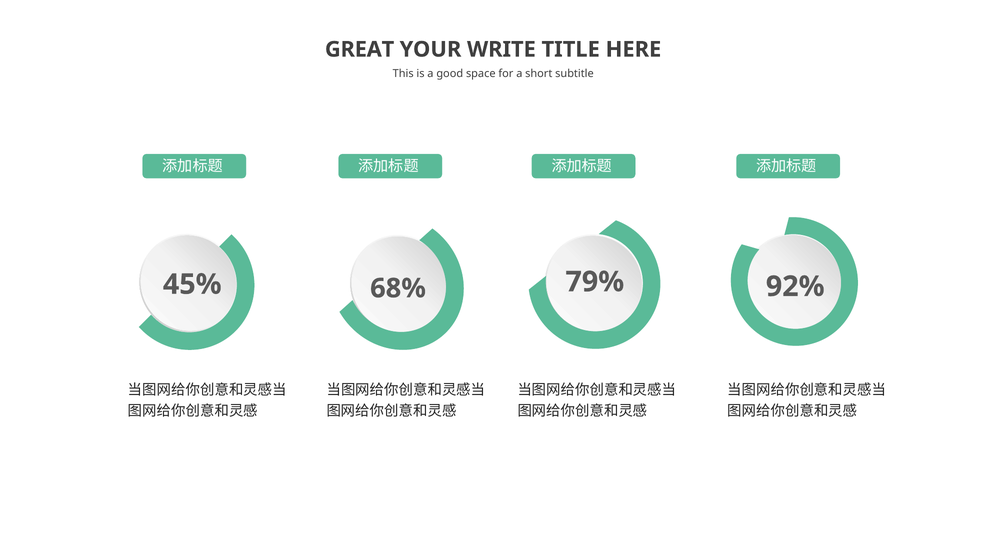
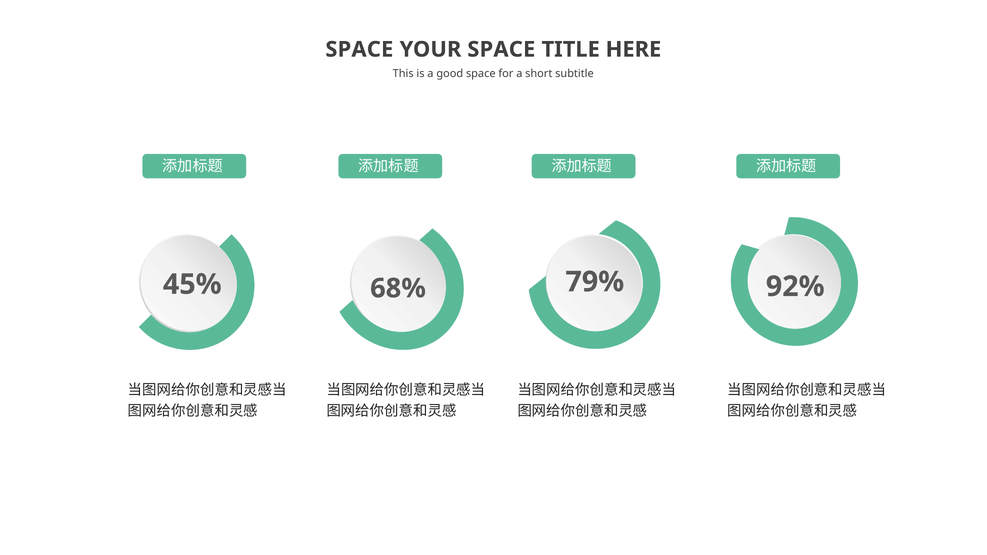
GREAT at (360, 49): GREAT -> SPACE
YOUR WRITE: WRITE -> SPACE
